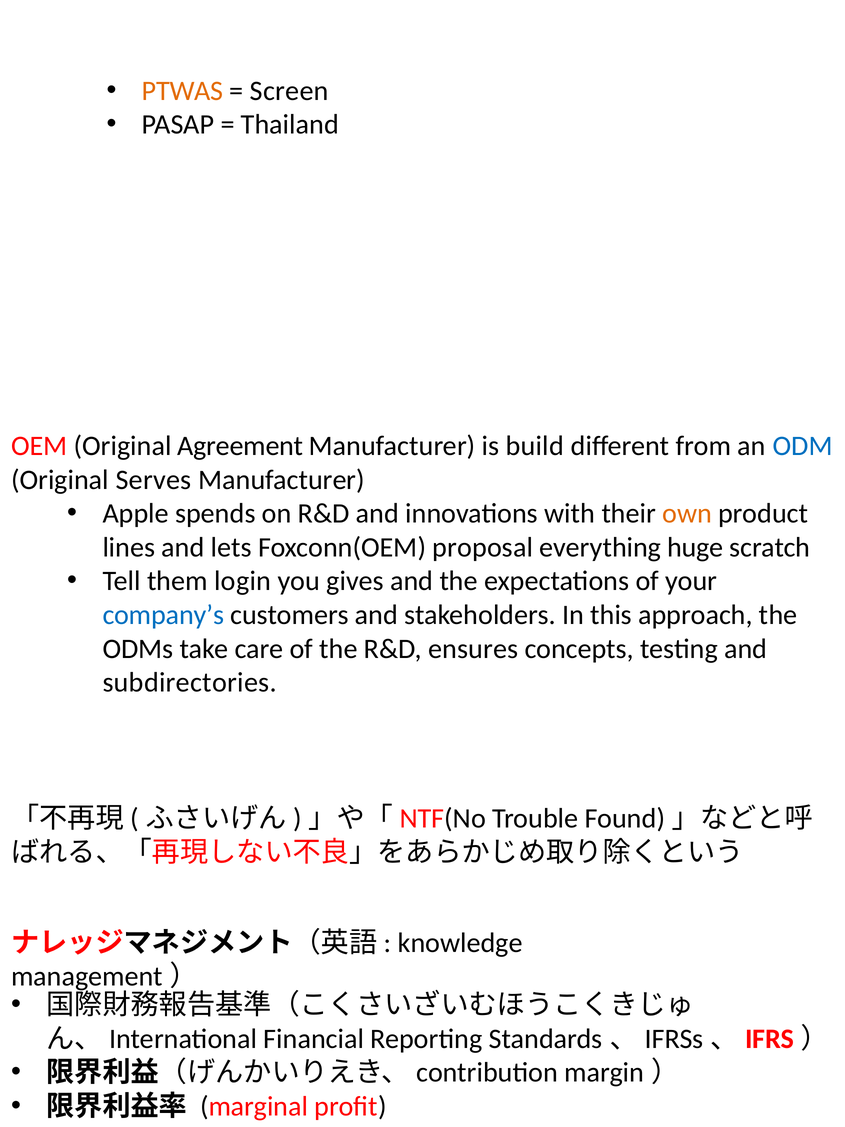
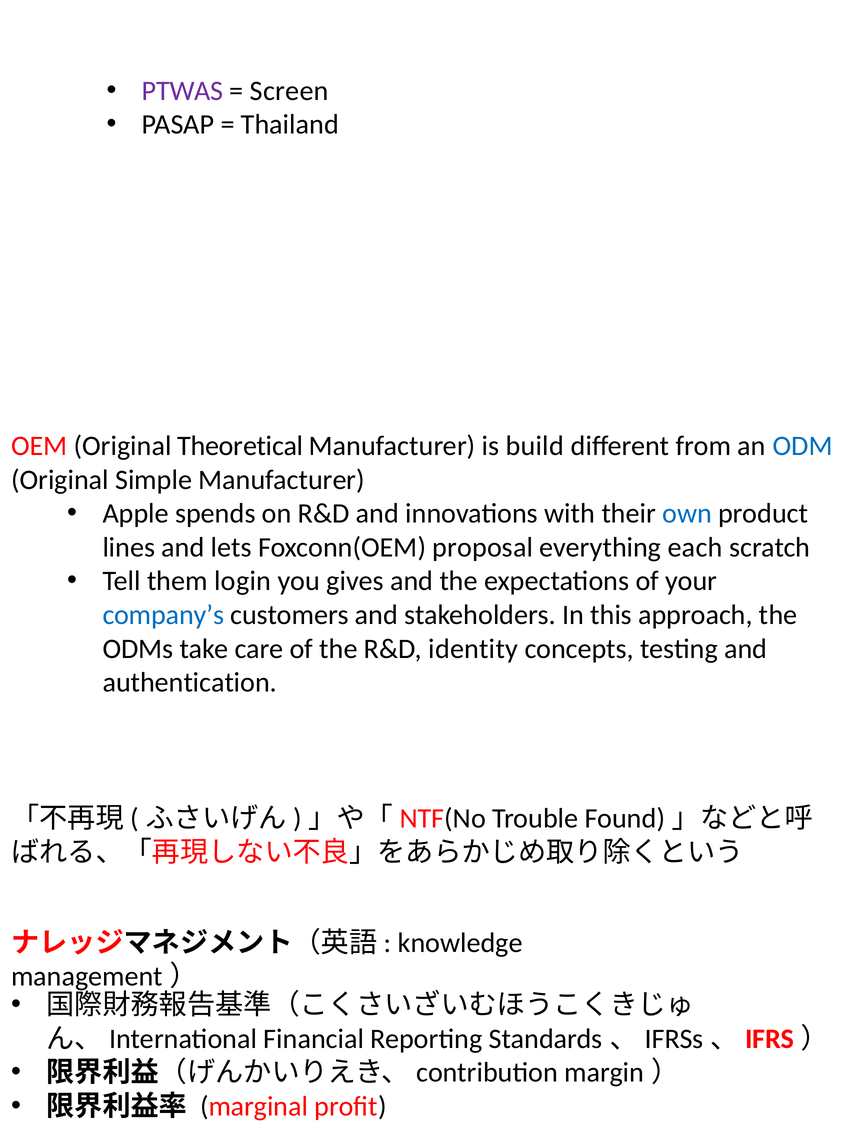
PTWAS colour: orange -> purple
Agreement: Agreement -> Theoretical
Serves: Serves -> Simple
own colour: orange -> blue
huge: huge -> each
ensures: ensures -> identity
subdirectories: subdirectories -> authentication
